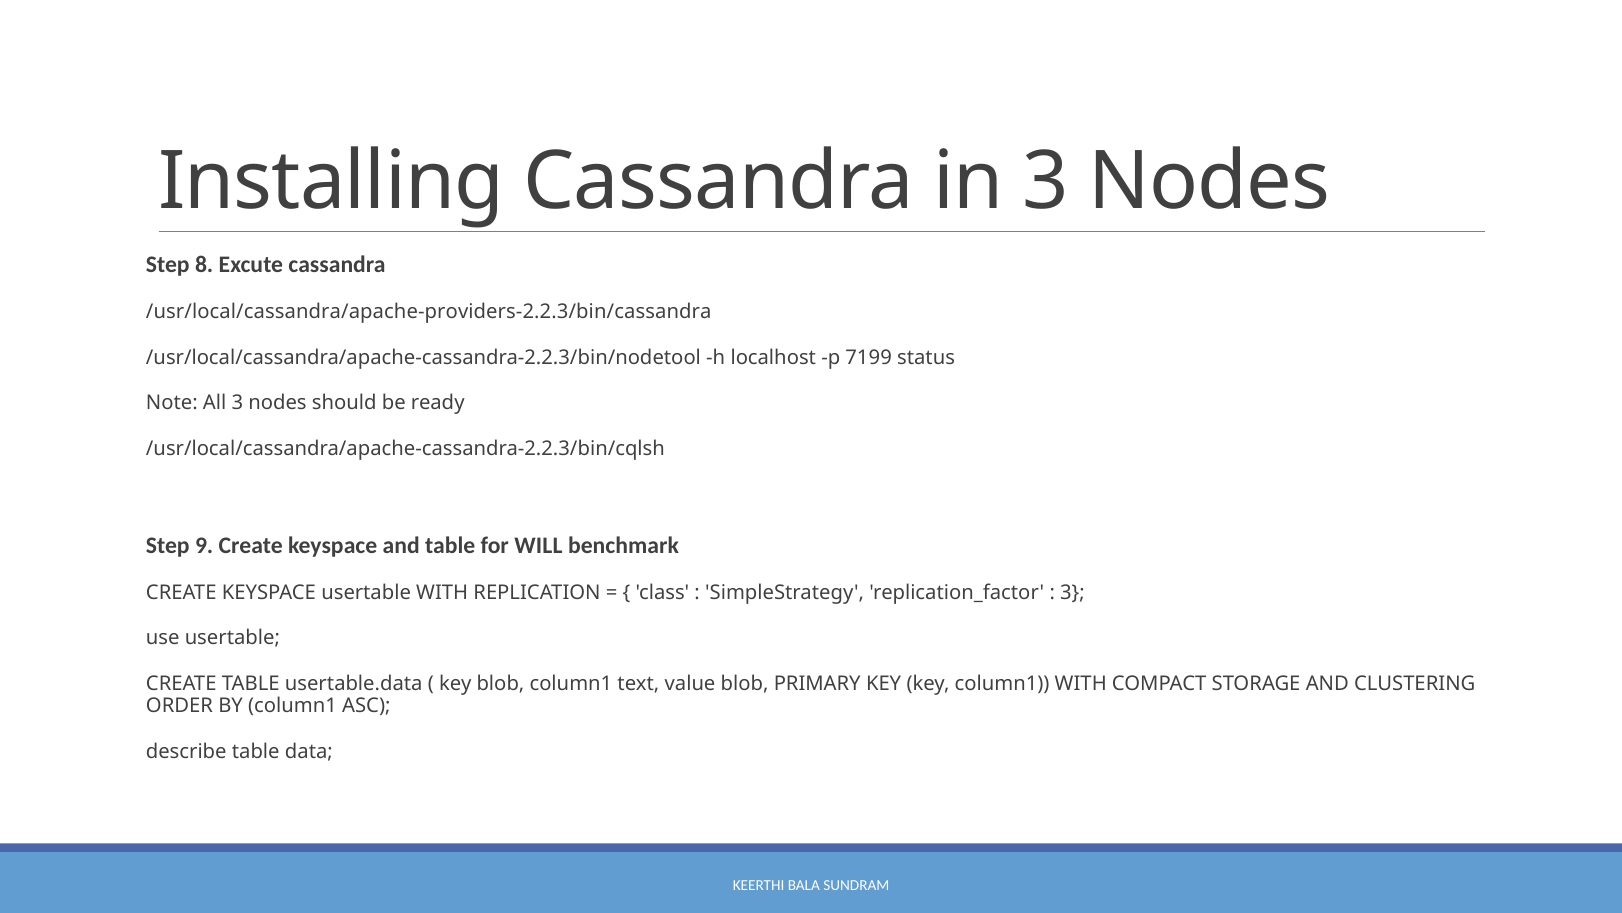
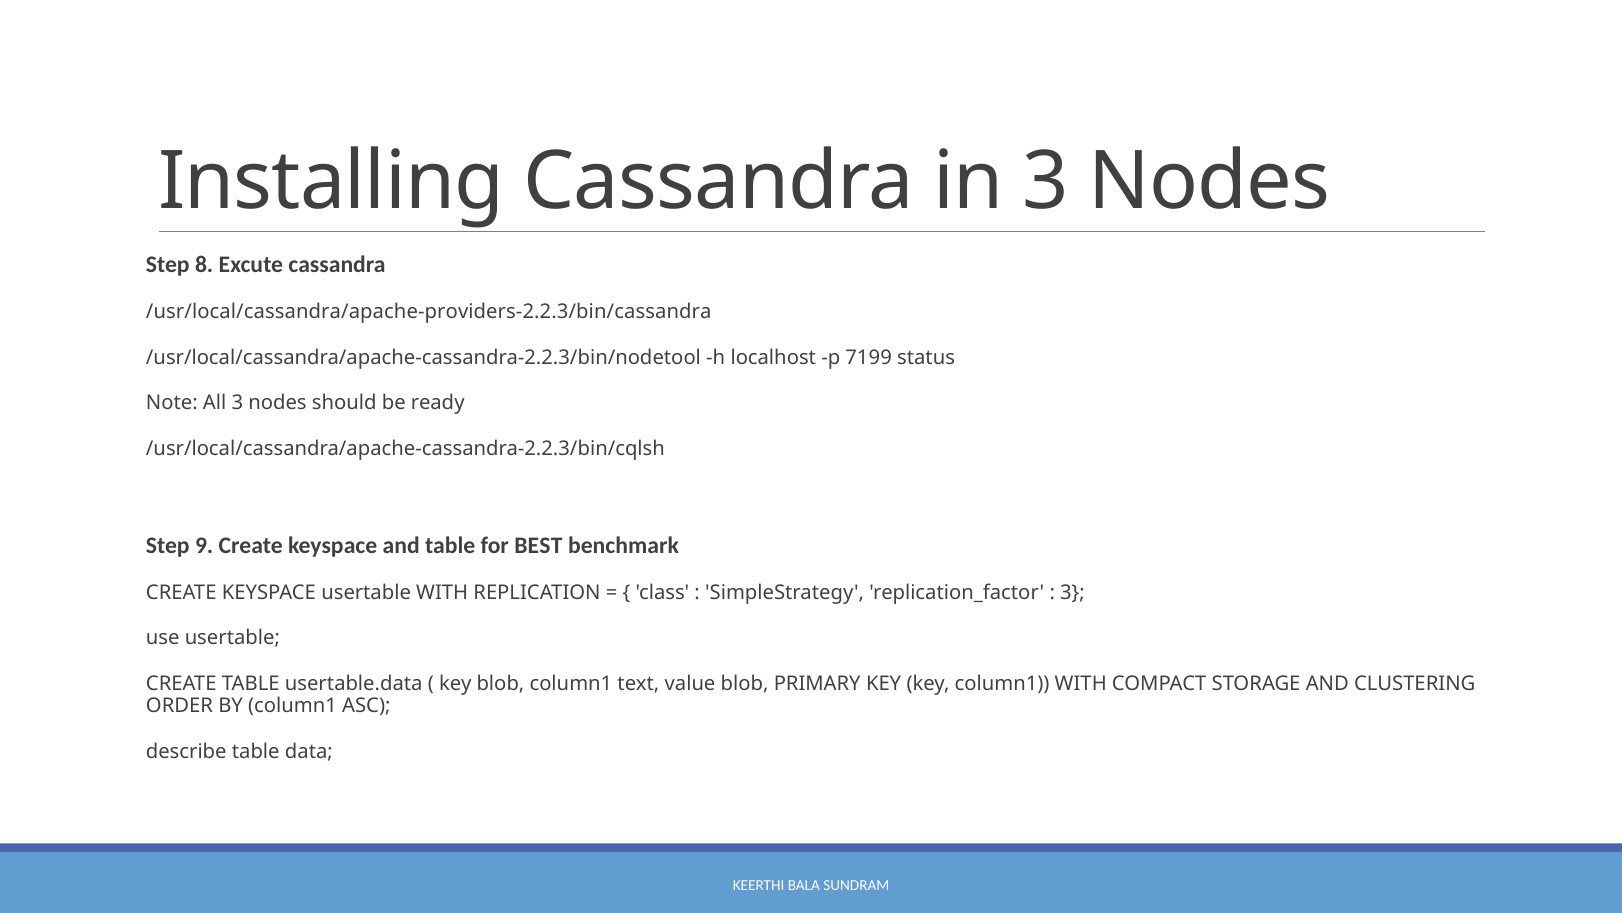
WILL: WILL -> BEST
